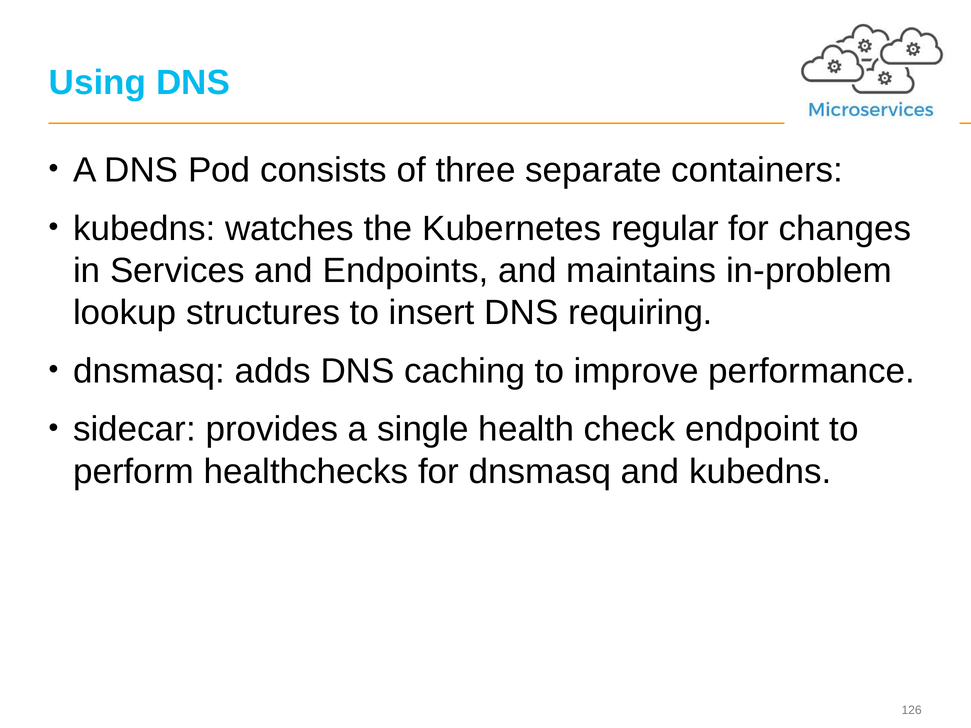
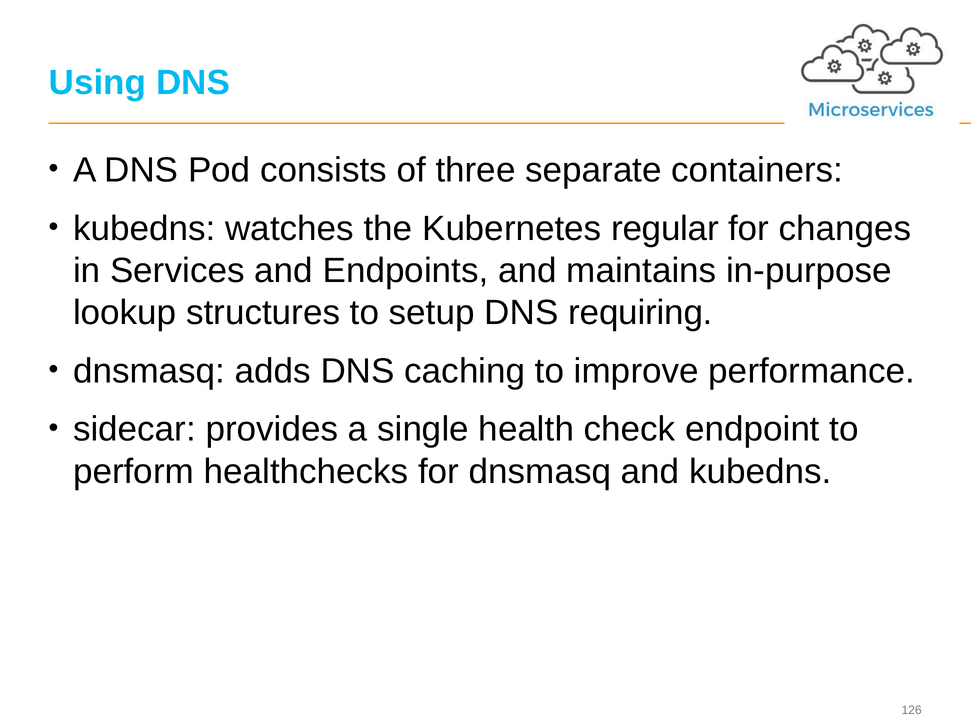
in-problem: in-problem -> in-purpose
insert: insert -> setup
